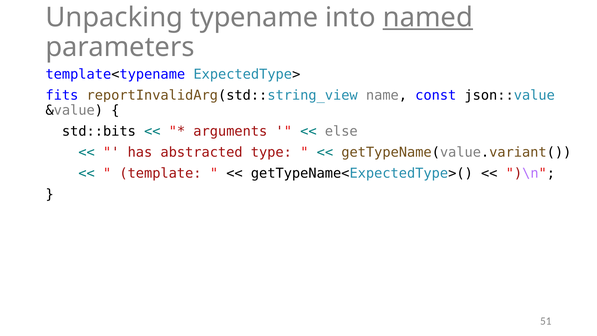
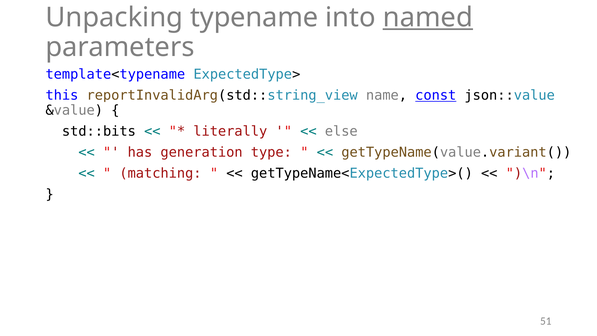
fits: fits -> this
const underline: none -> present
arguments: arguments -> literally
abstracted: abstracted -> generation
template: template -> matching
